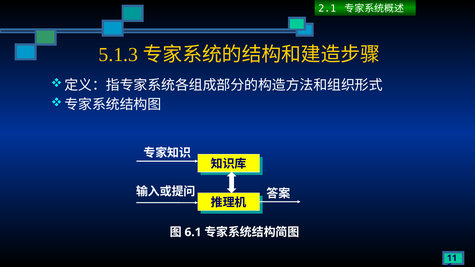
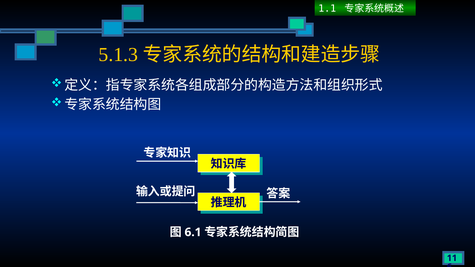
2.1: 2.1 -> 1.1
